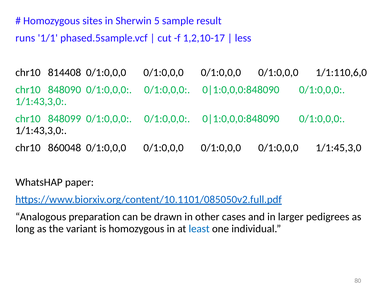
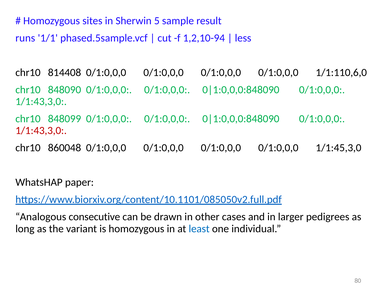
1,2,10-17: 1,2,10-17 -> 1,2,10-94
1/1:43,3,0 at (41, 131) colour: black -> red
preparation: preparation -> consecutive
